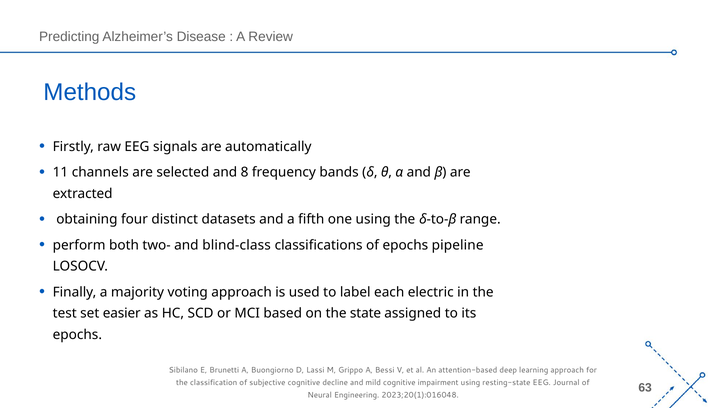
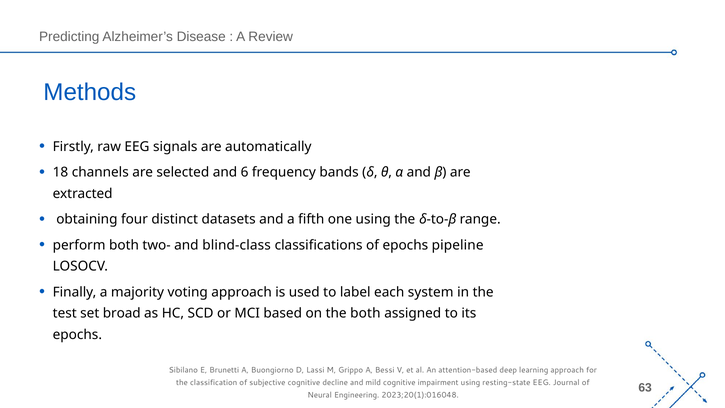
11: 11 -> 18
8: 8 -> 6
electric: electric -> system
easier: easier -> broad
the state: state -> both
